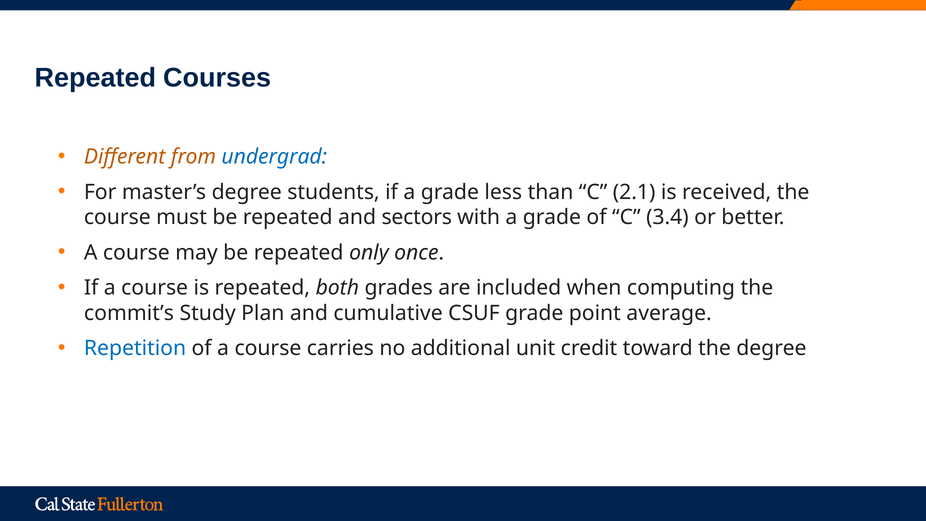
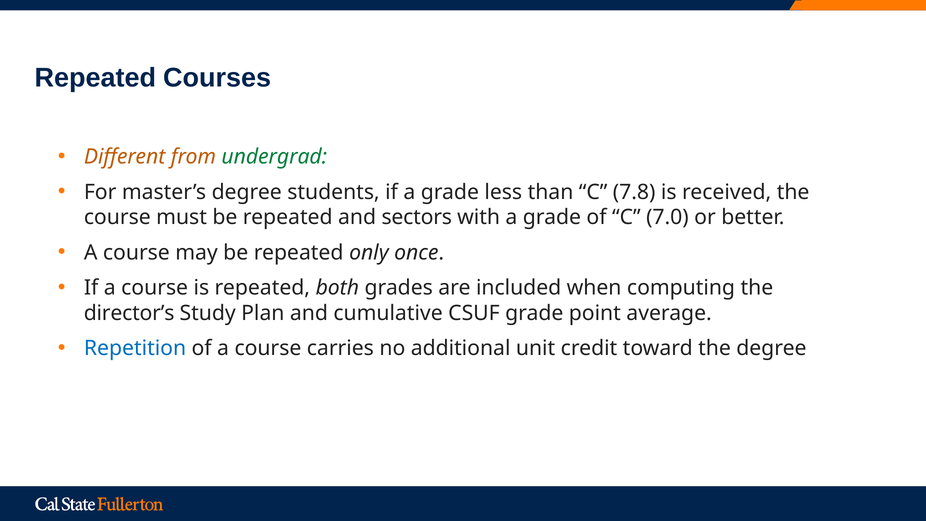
undergrad colour: blue -> green
2.1: 2.1 -> 7.8
3.4: 3.4 -> 7.0
commit’s: commit’s -> director’s
